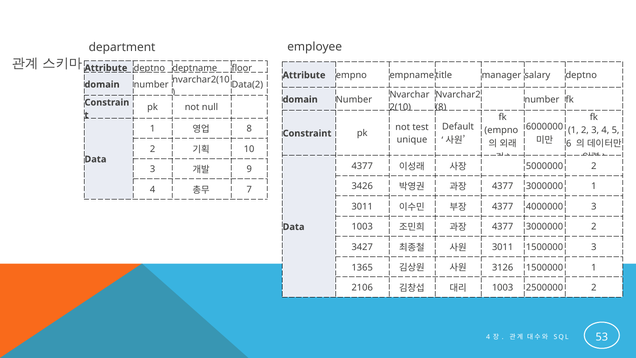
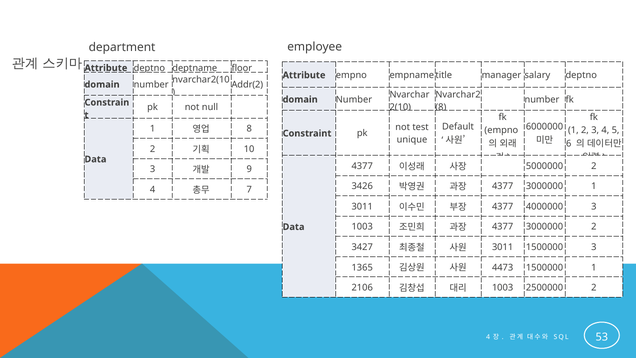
Data(2: Data(2 -> Addr(2
3126: 3126 -> 4473
